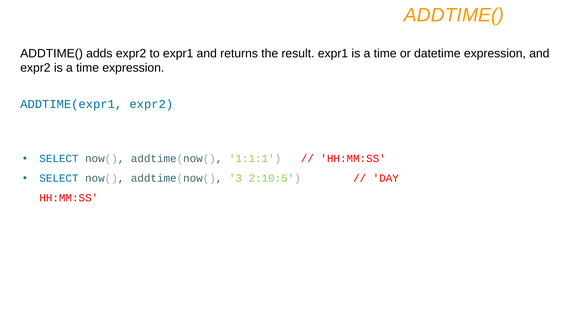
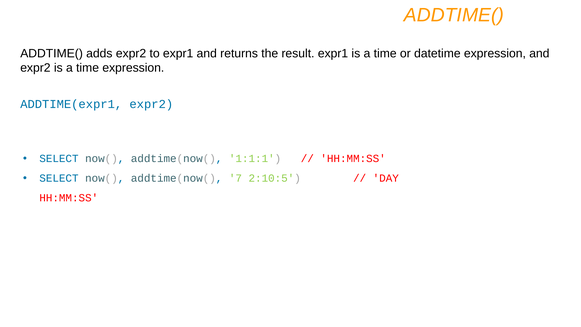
3: 3 -> 7
